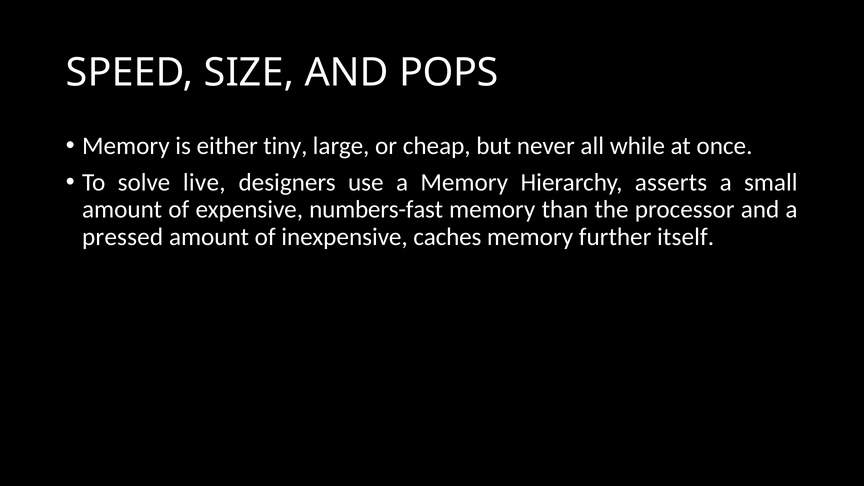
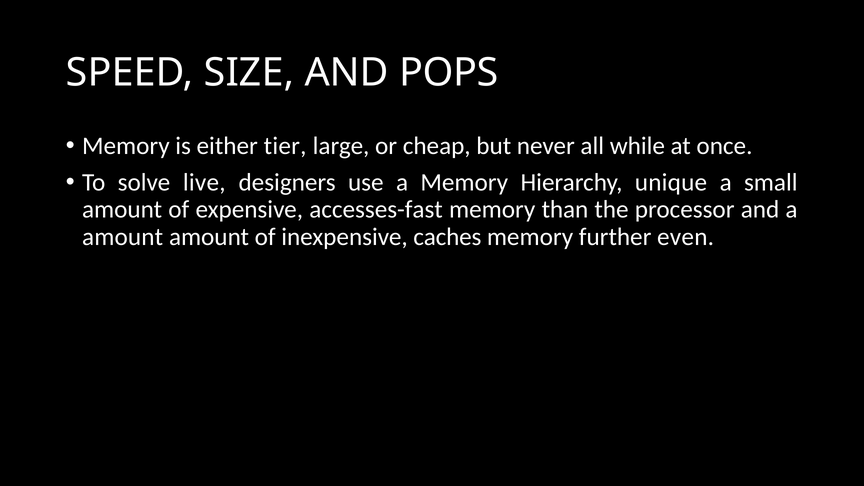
tiny: tiny -> tier
asserts: asserts -> unique
numbers-fast: numbers-fast -> accesses-fast
pressed at (123, 237): pressed -> amount
itself: itself -> even
